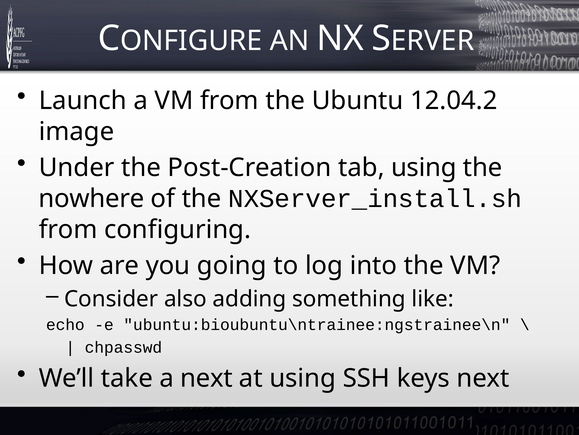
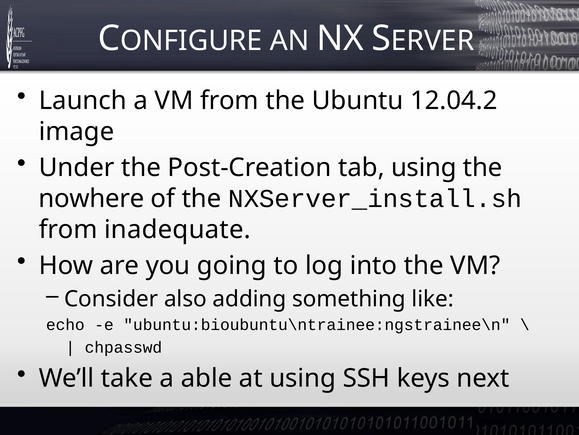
configuring: configuring -> inadequate
a next: next -> able
